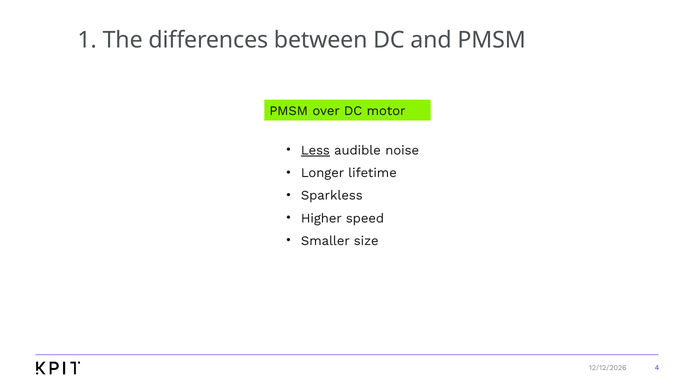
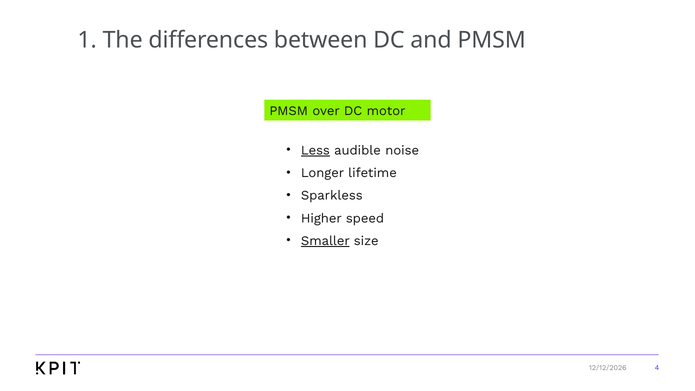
Smaller underline: none -> present
